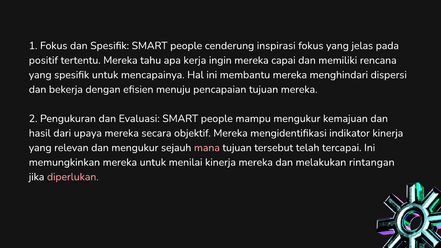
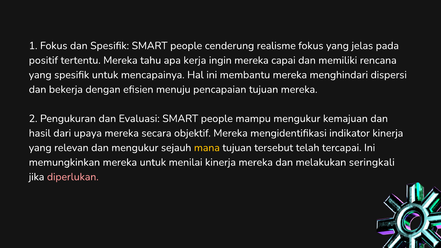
inspirasi: inspirasi -> realisme
mana colour: pink -> yellow
rintangan: rintangan -> seringkali
